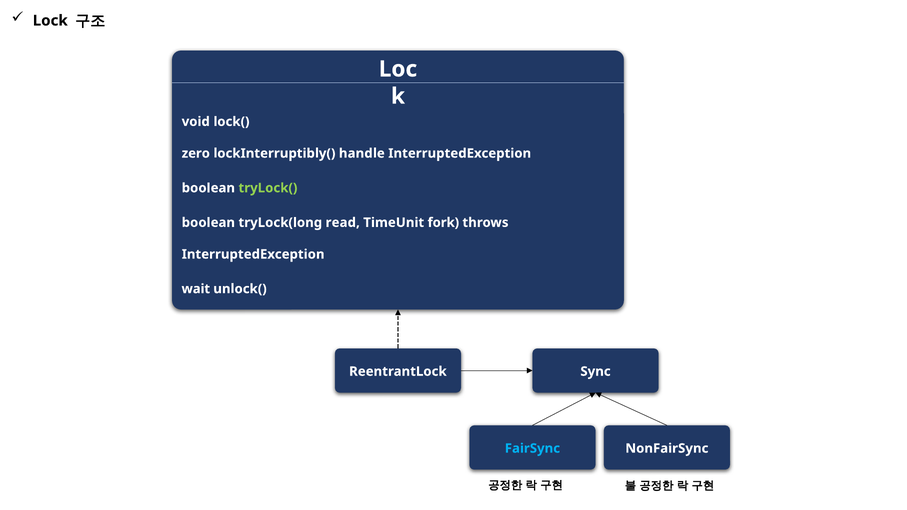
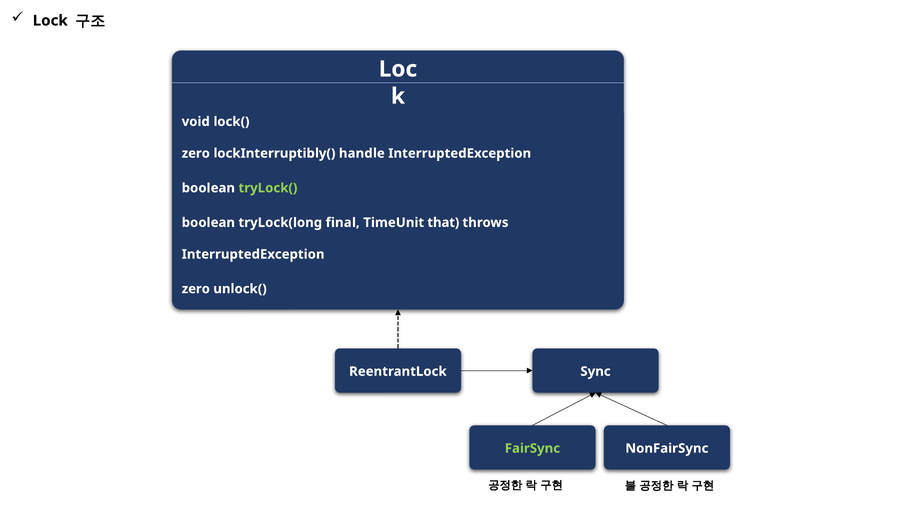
read: read -> final
fork: fork -> that
wait at (196, 289): wait -> zero
FairSync colour: light blue -> light green
